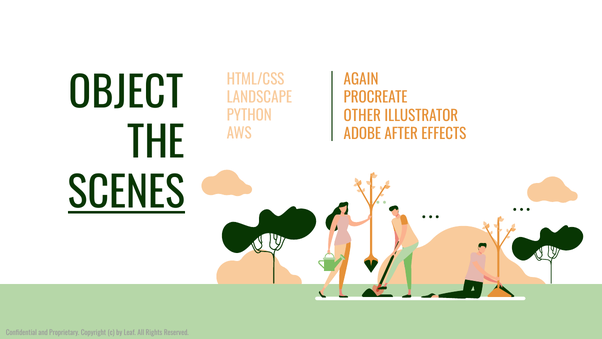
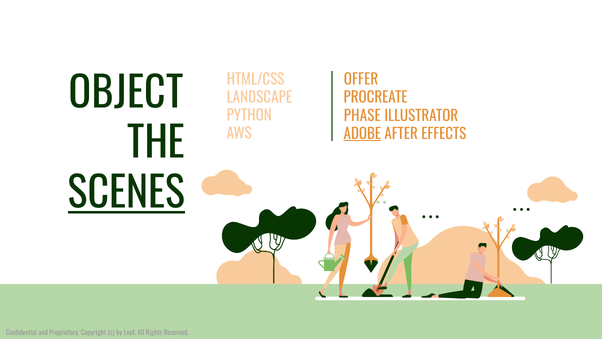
AGAIN: AGAIN -> OFFER
OTHER: OTHER -> PHASE
ADOBE underline: none -> present
